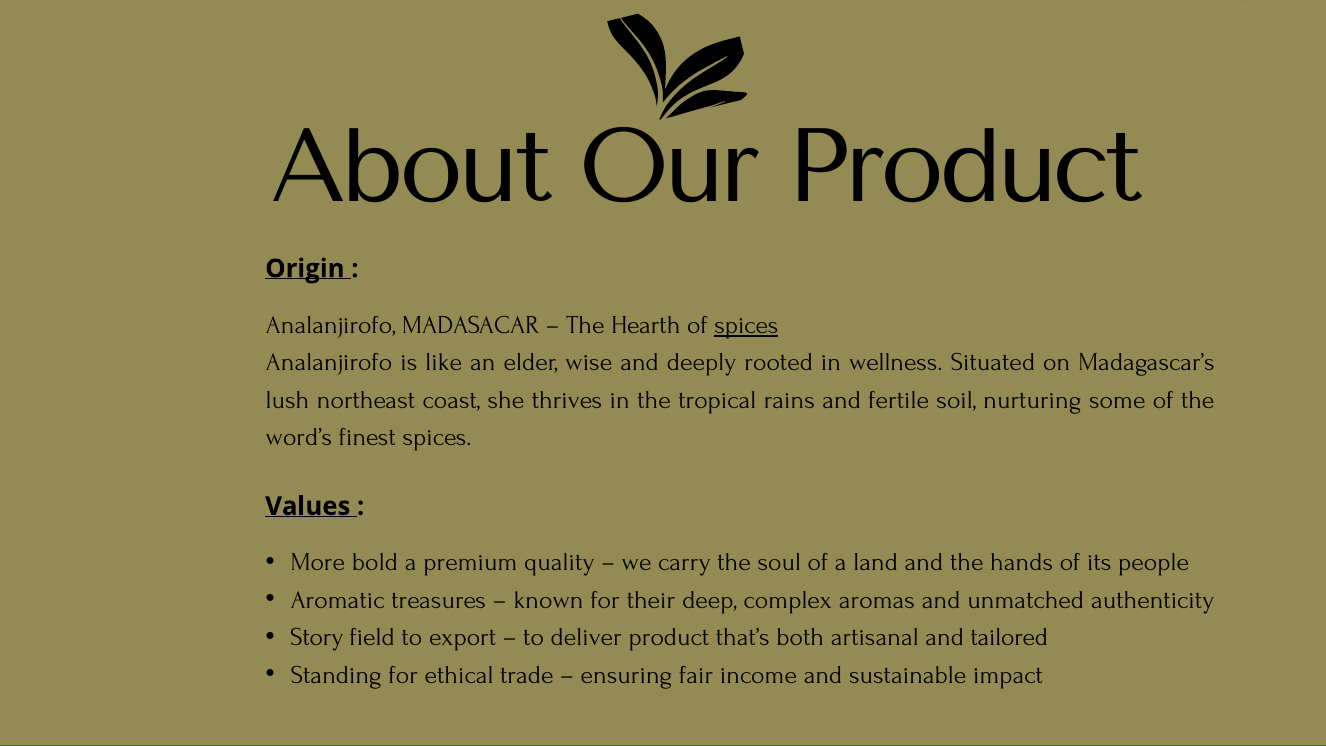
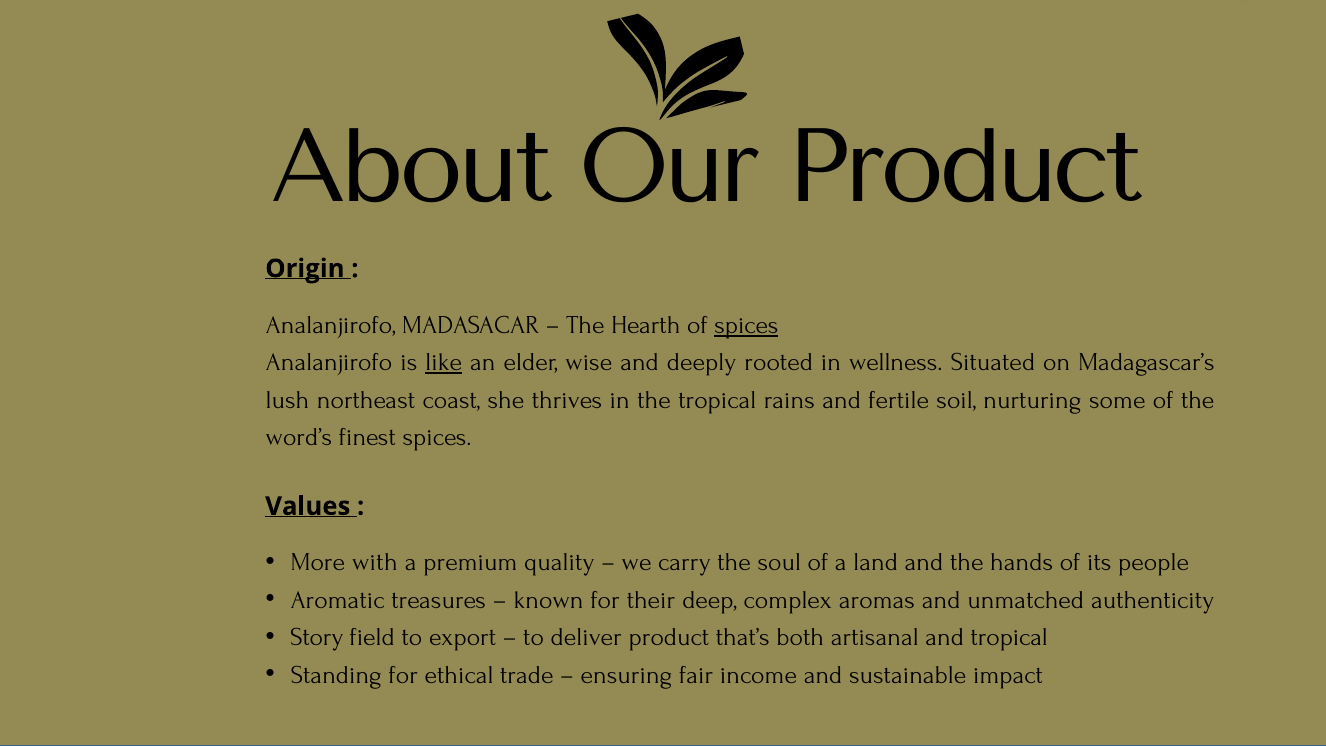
like underline: none -> present
bold: bold -> with
and tailored: tailored -> tropical
